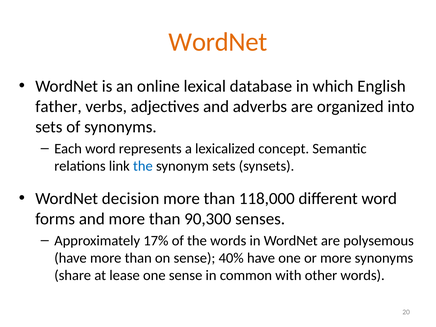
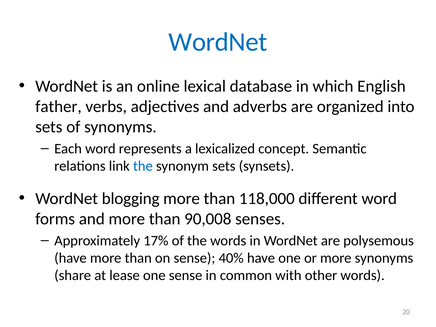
WordNet at (218, 42) colour: orange -> blue
decision: decision -> blogging
90,300: 90,300 -> 90,008
